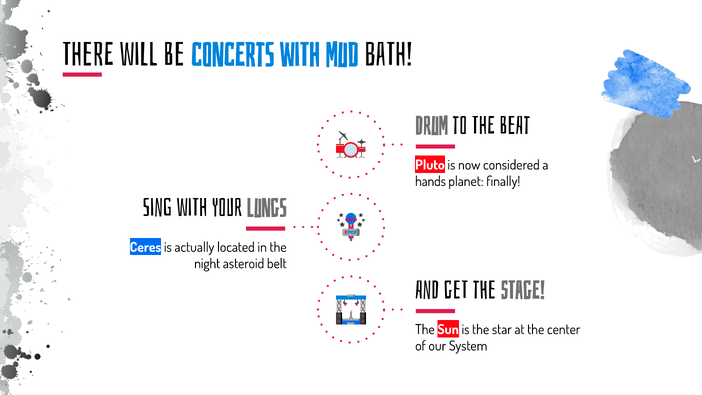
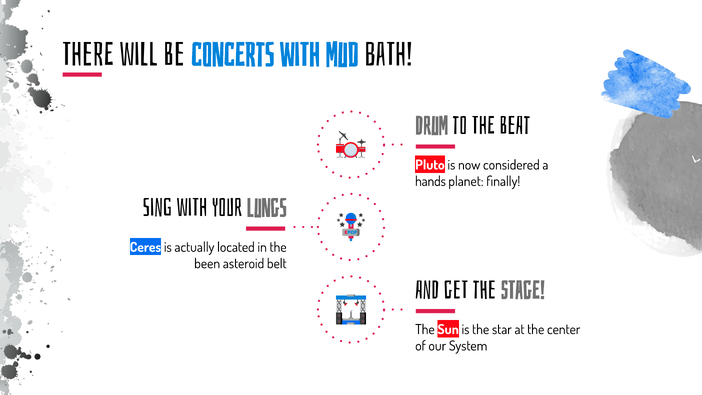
night: night -> been
